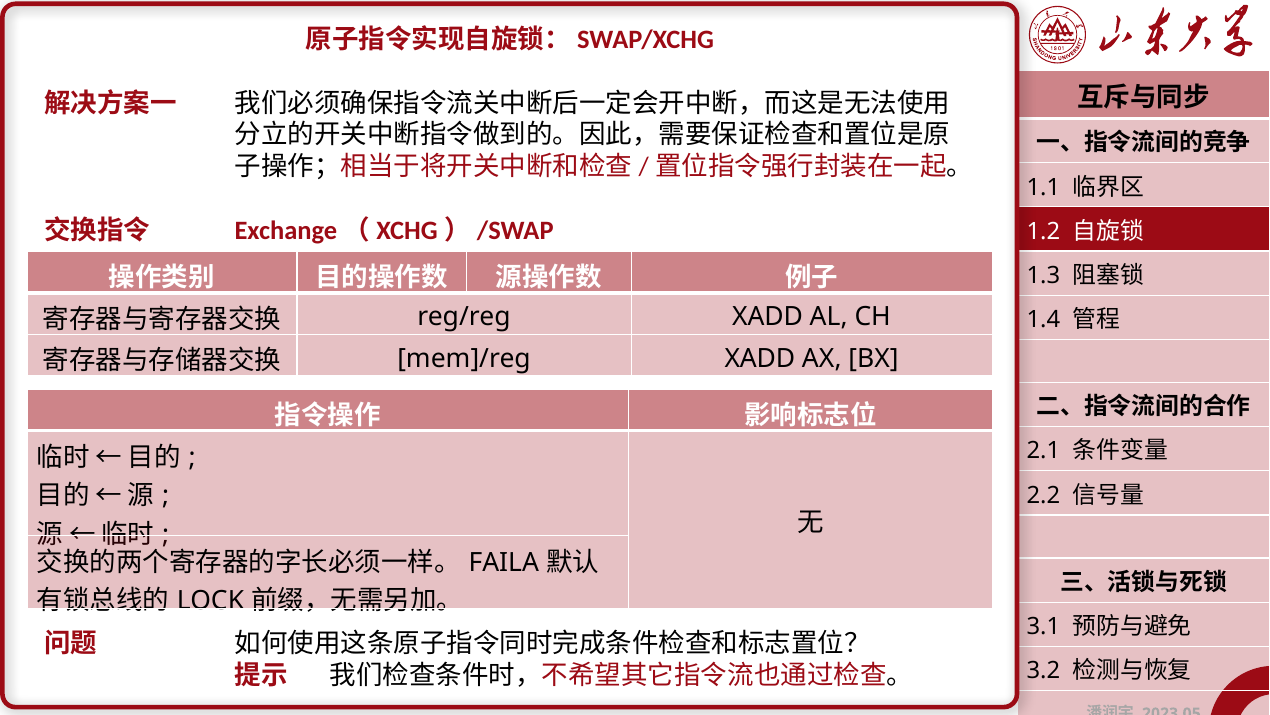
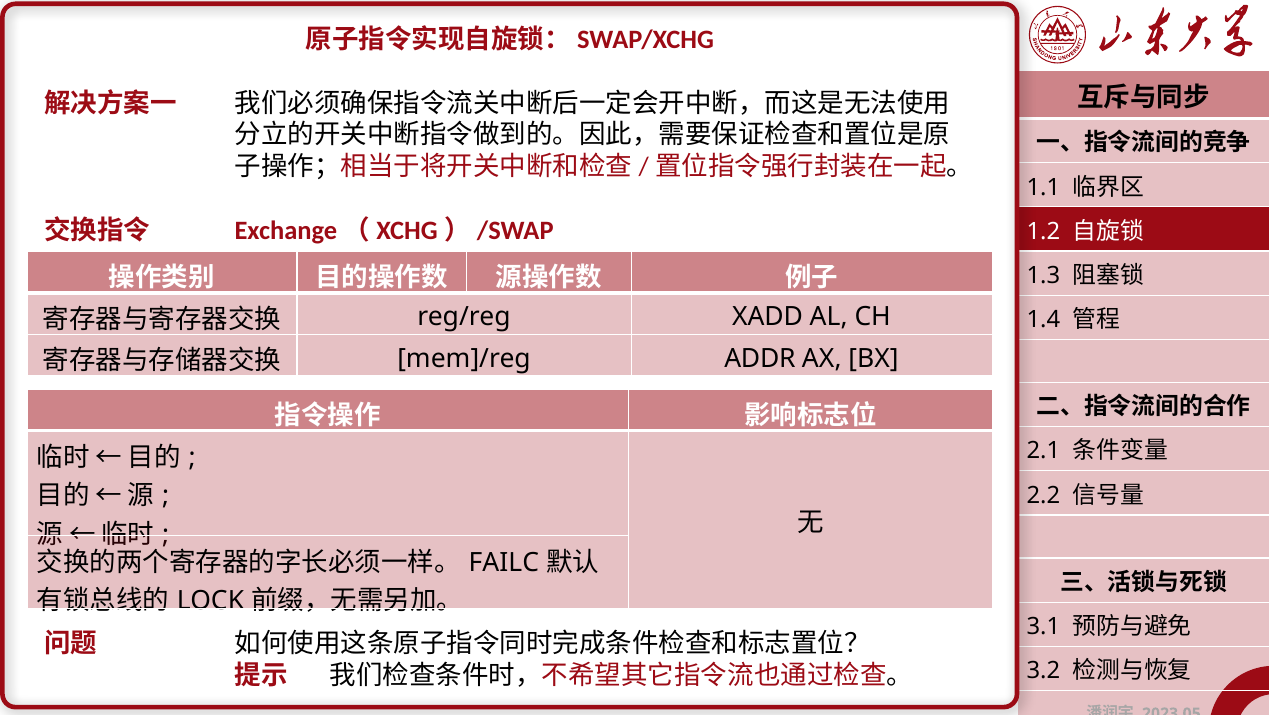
mem]/reg XADD: XADD -> ADDR
FAILA: FAILA -> FAILC
